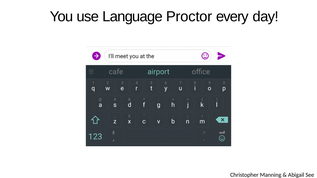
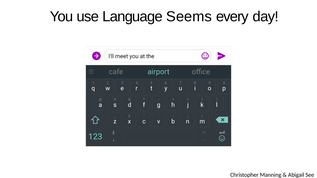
Proctor: Proctor -> Seems
